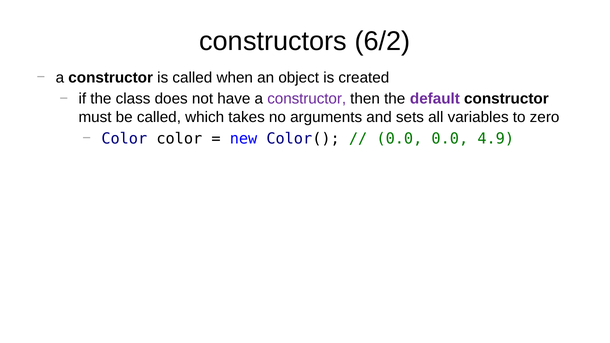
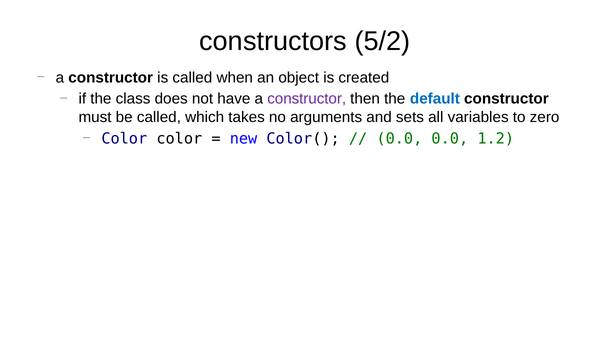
6/2: 6/2 -> 5/2
default colour: purple -> blue
4.9: 4.9 -> 1.2
